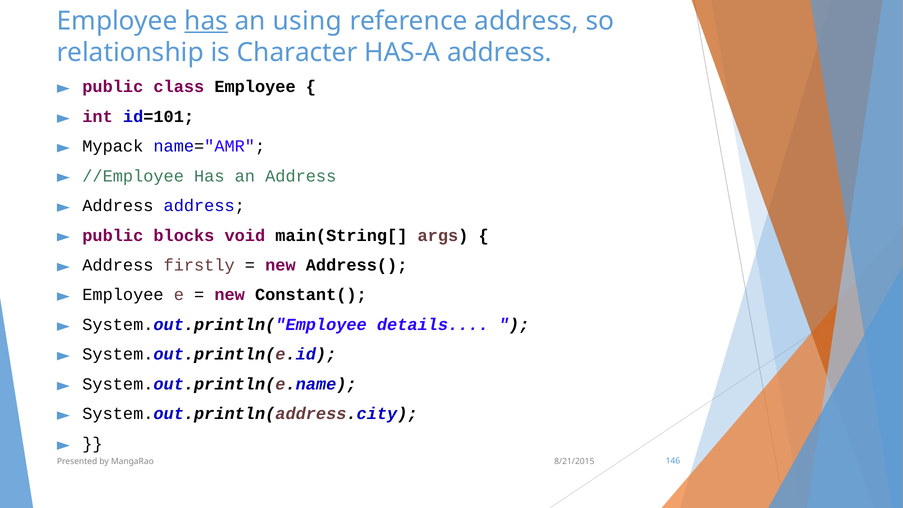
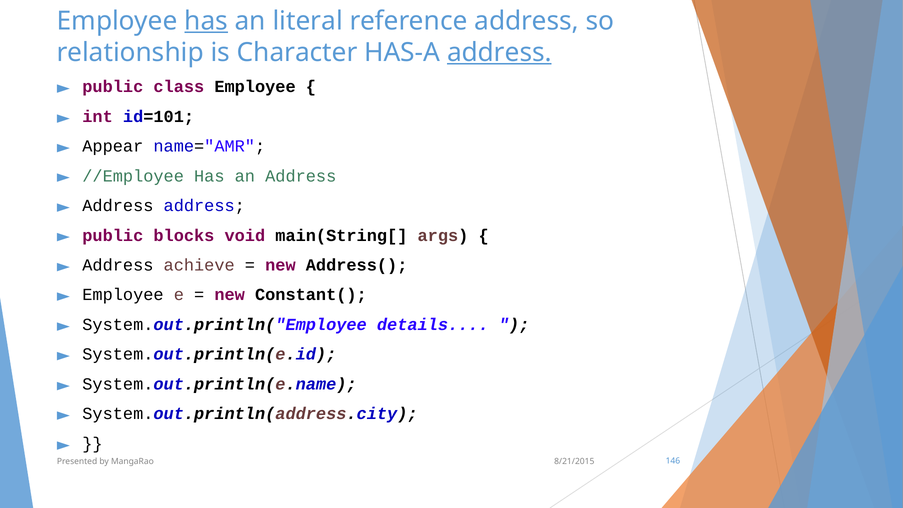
using: using -> literal
address at (499, 53) underline: none -> present
Mypack: Mypack -> Appear
firstly: firstly -> achieve
